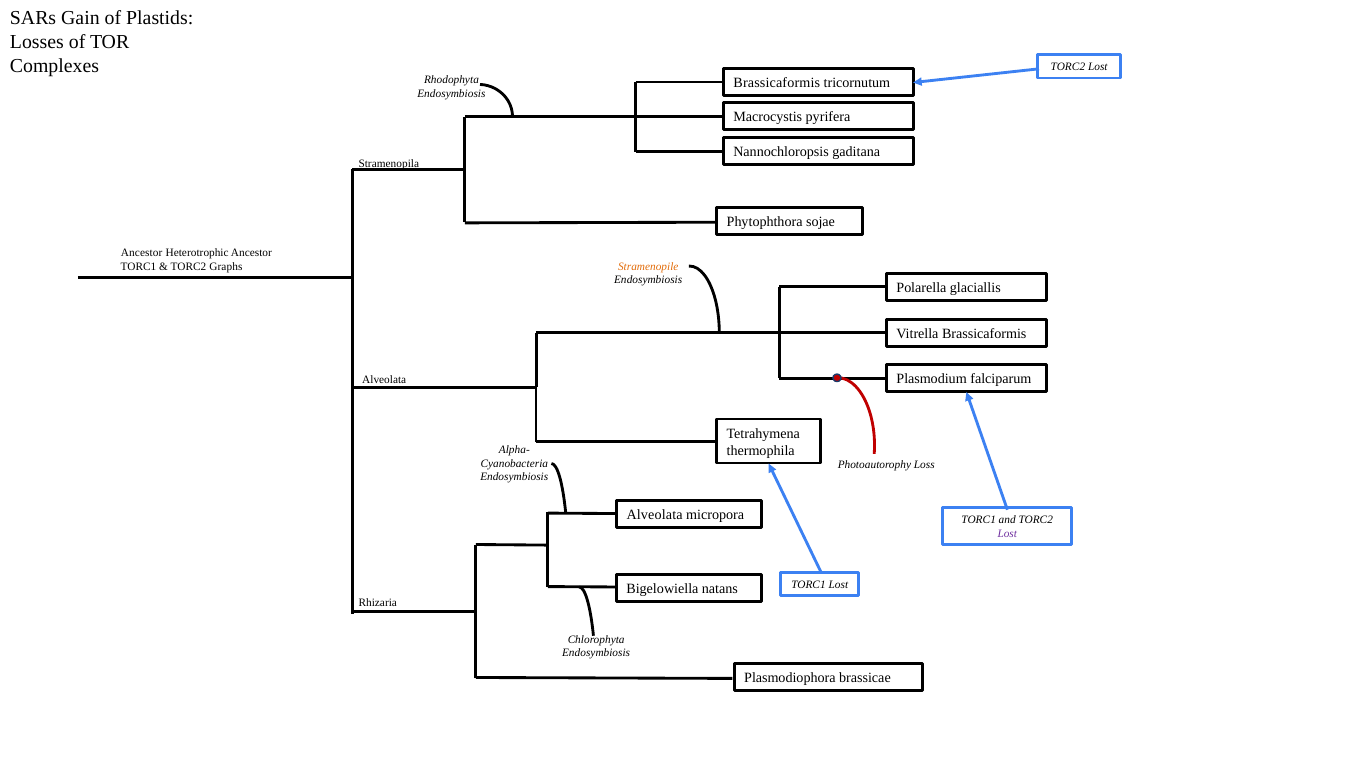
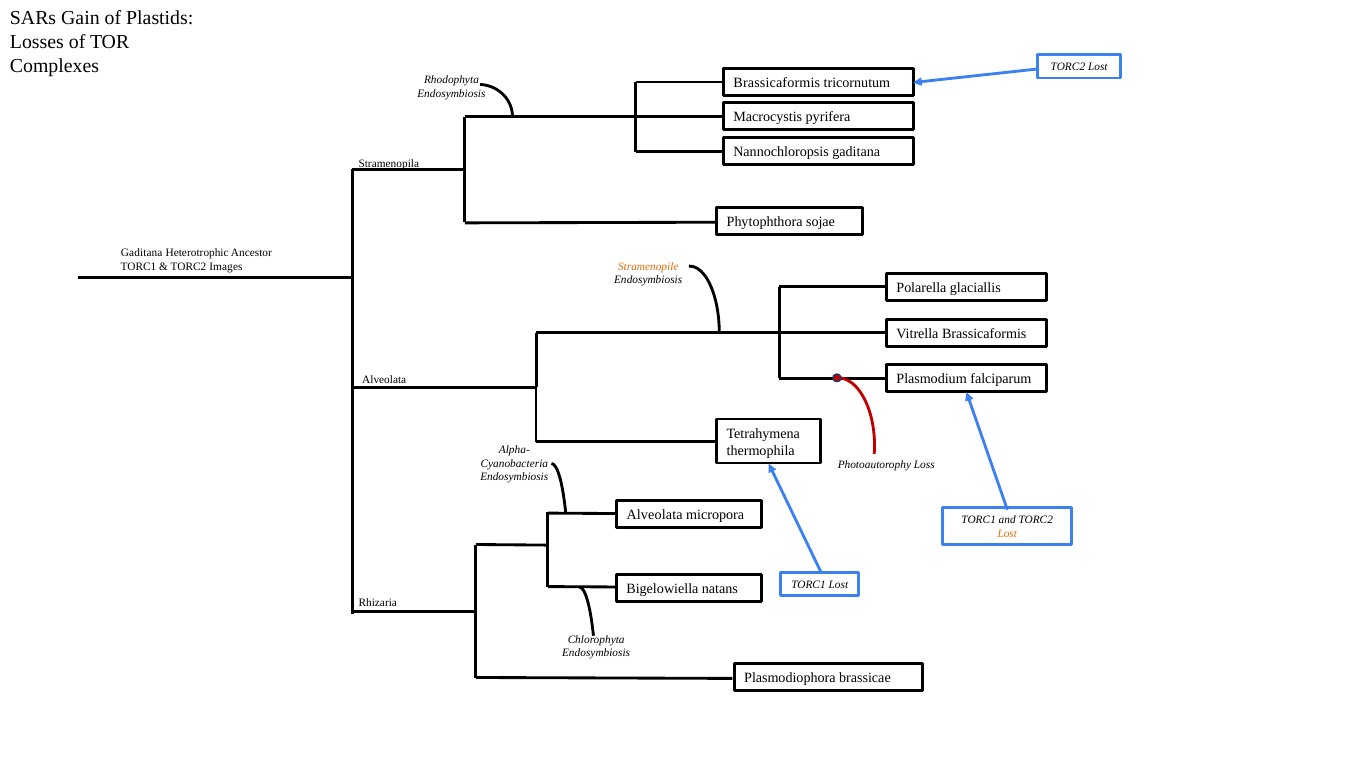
Ancestor at (142, 253): Ancestor -> Gaditana
Graphs: Graphs -> Images
Lost at (1007, 534) colour: purple -> orange
